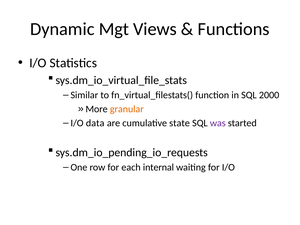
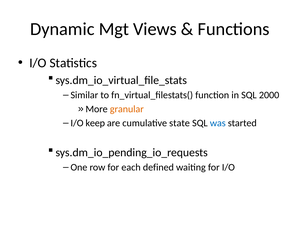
data: data -> keep
was colour: purple -> blue
internal: internal -> defined
